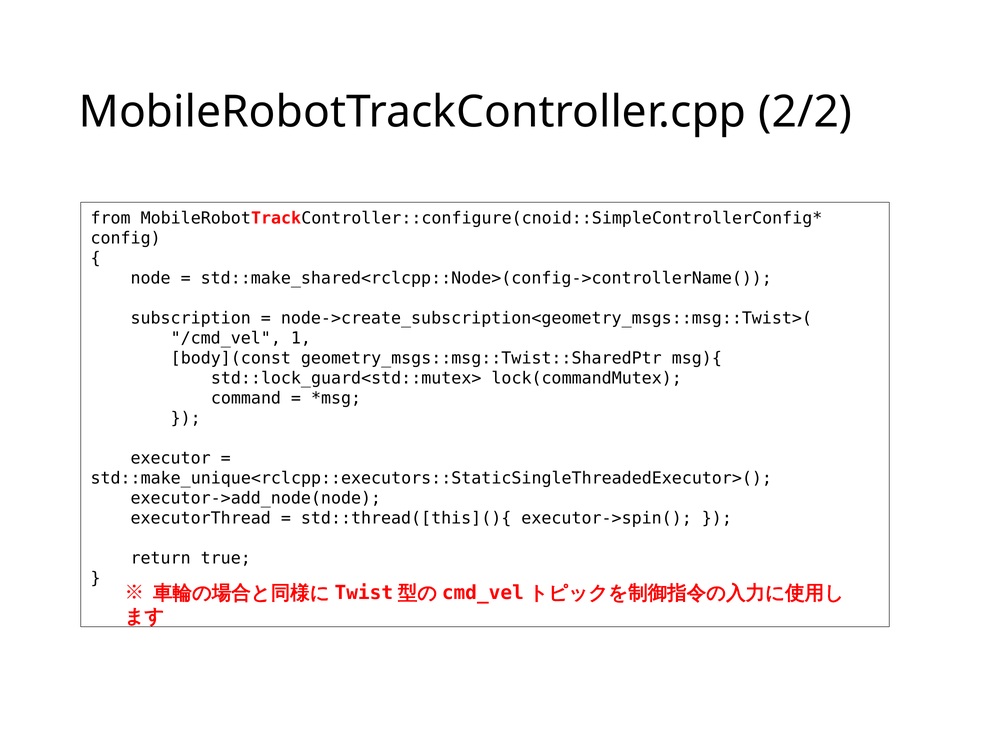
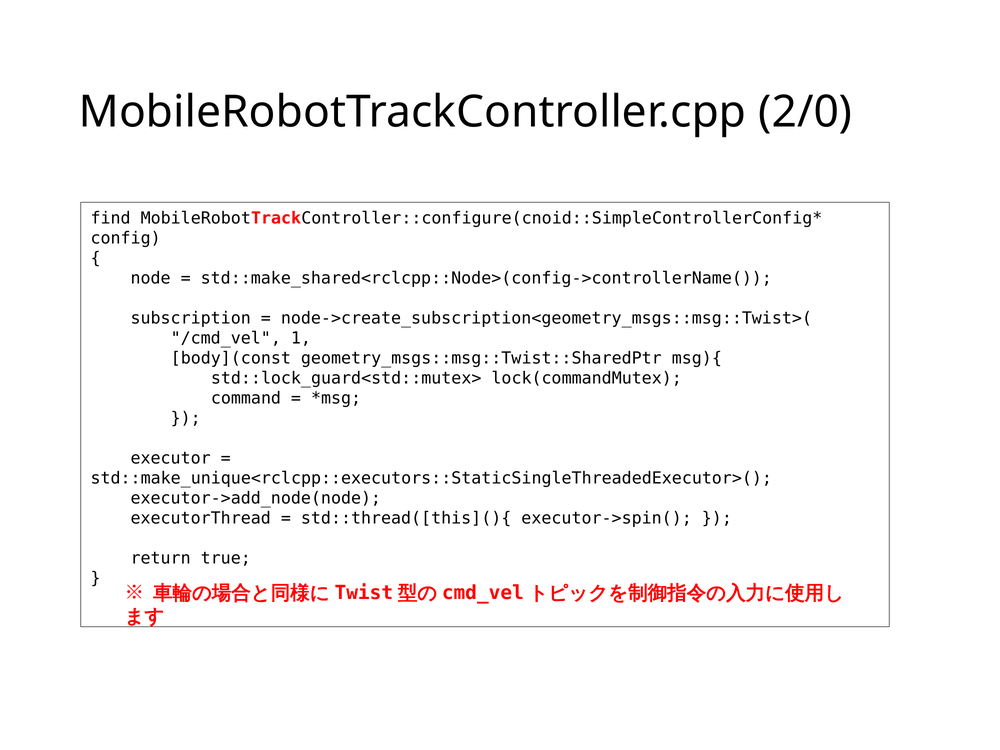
2/2: 2/2 -> 2/0
from: from -> find
